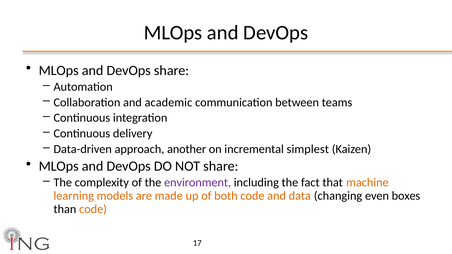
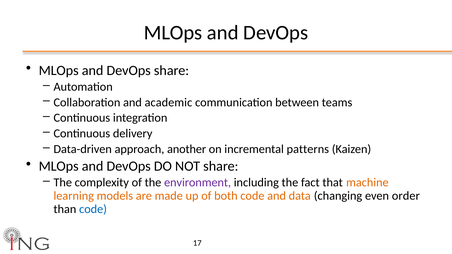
simplest: simplest -> patterns
boxes: boxes -> order
code at (93, 209) colour: orange -> blue
